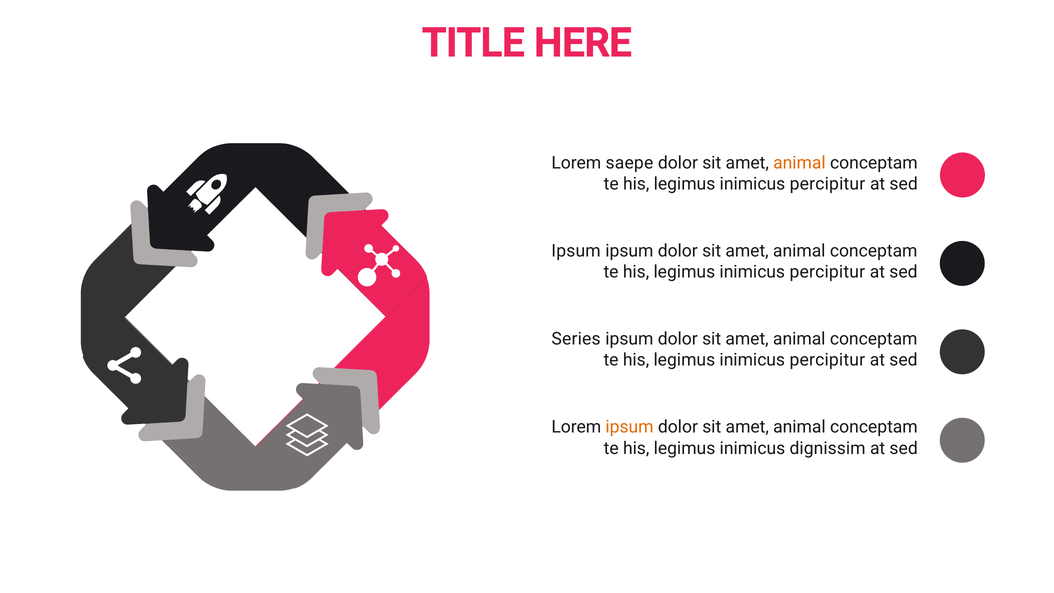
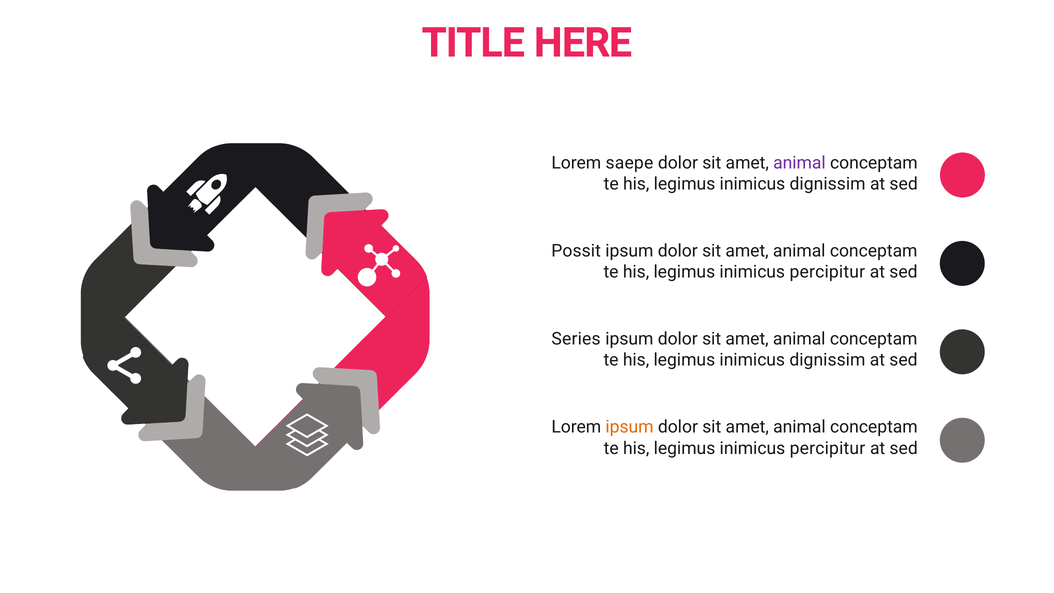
animal at (799, 163) colour: orange -> purple
percipitur at (827, 184): percipitur -> dignissim
Ipsum at (576, 251): Ipsum -> Possit
percipitur at (827, 360): percipitur -> dignissim
dignissim at (828, 448): dignissim -> percipitur
